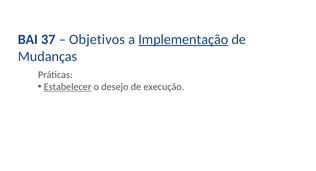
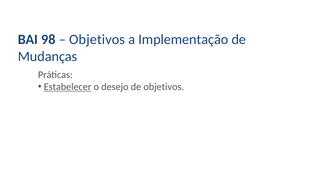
37: 37 -> 98
Implementação underline: present -> none
de execução: execução -> objetivos
